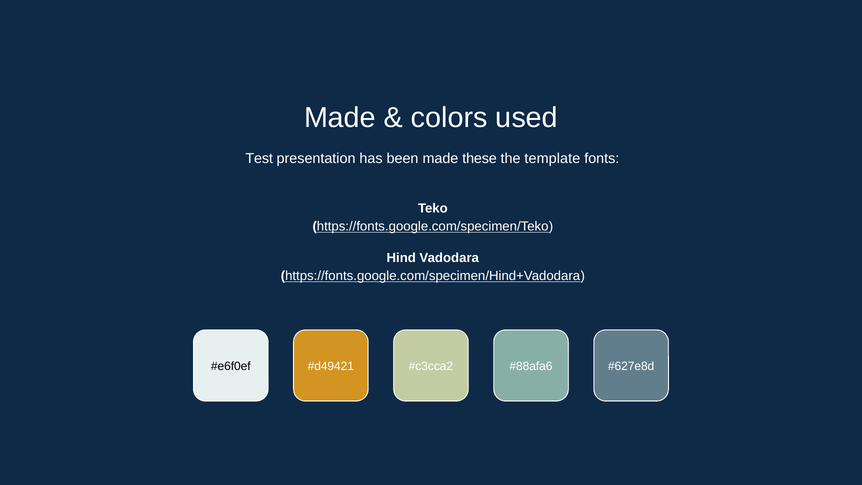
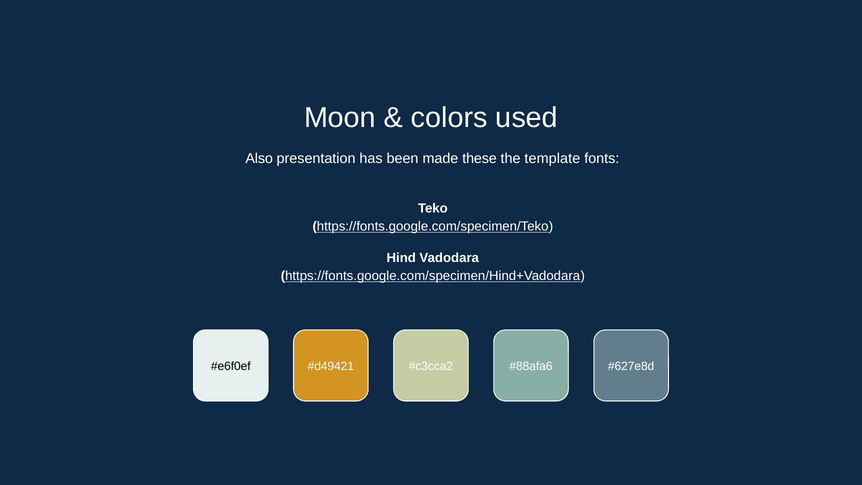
Made at (340, 118): Made -> Moon
Test: Test -> Also
